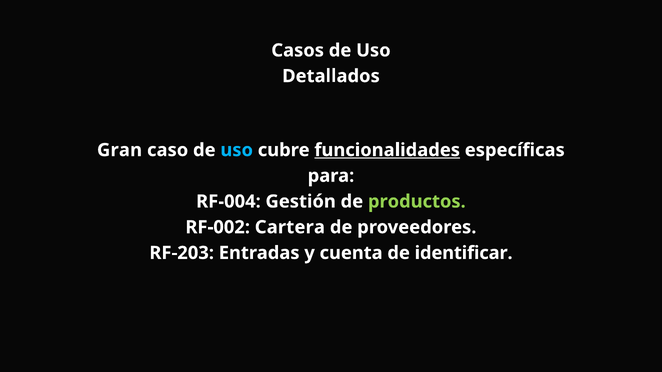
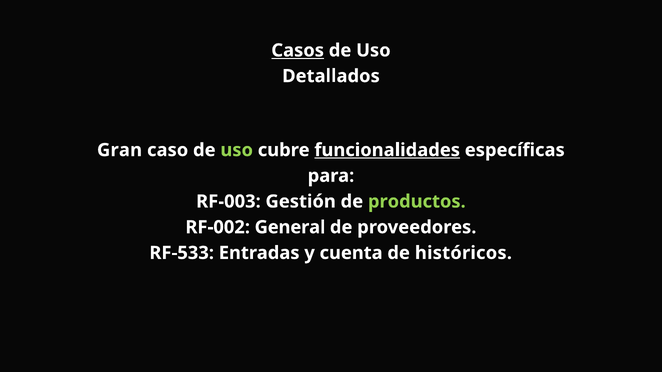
Casos underline: none -> present
uso at (237, 150) colour: light blue -> light green
RF-004: RF-004 -> RF-003
Cartera: Cartera -> General
RF-203: RF-203 -> RF-533
identificar: identificar -> históricos
